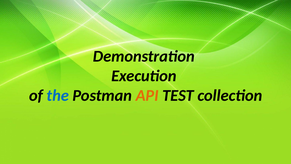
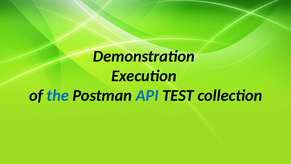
API colour: orange -> blue
